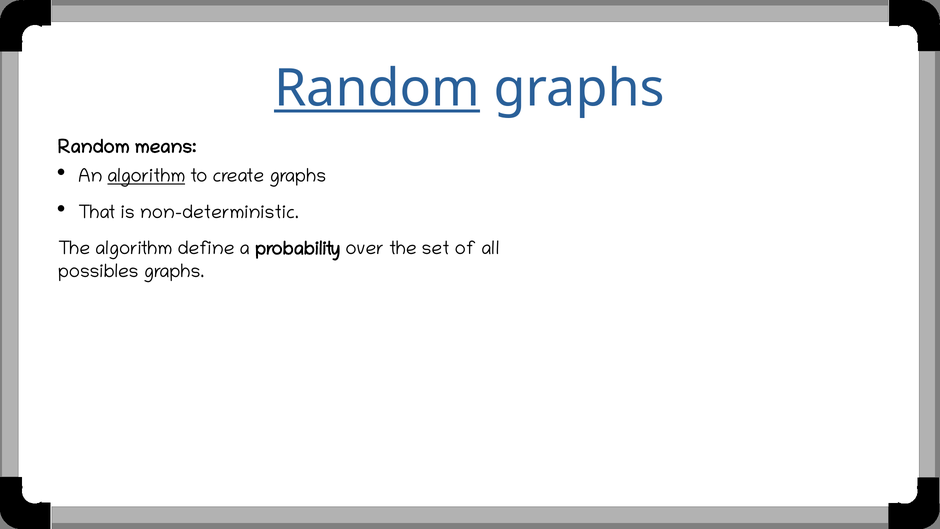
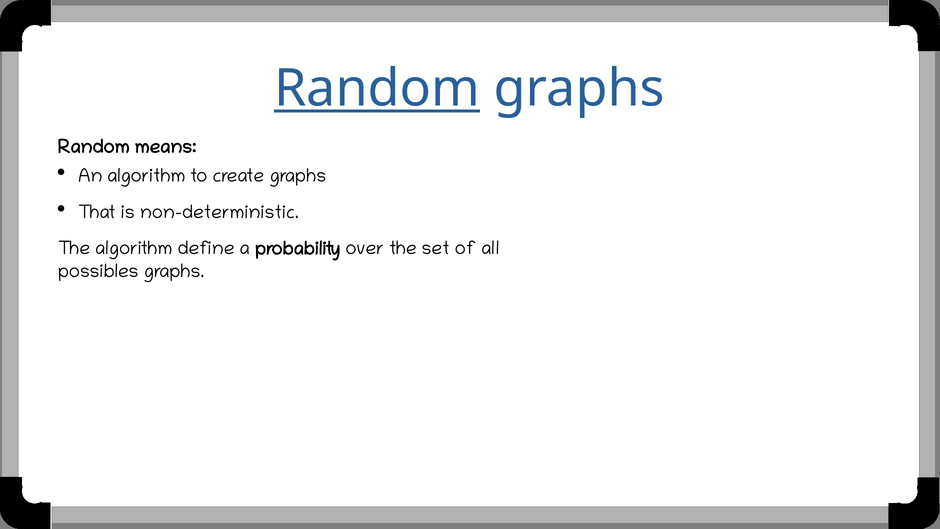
algorithm at (146, 176) underline: present -> none
